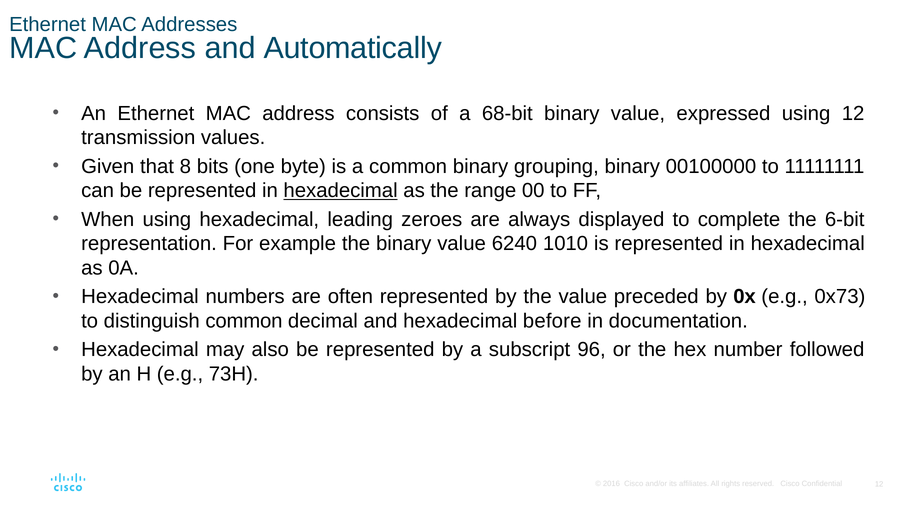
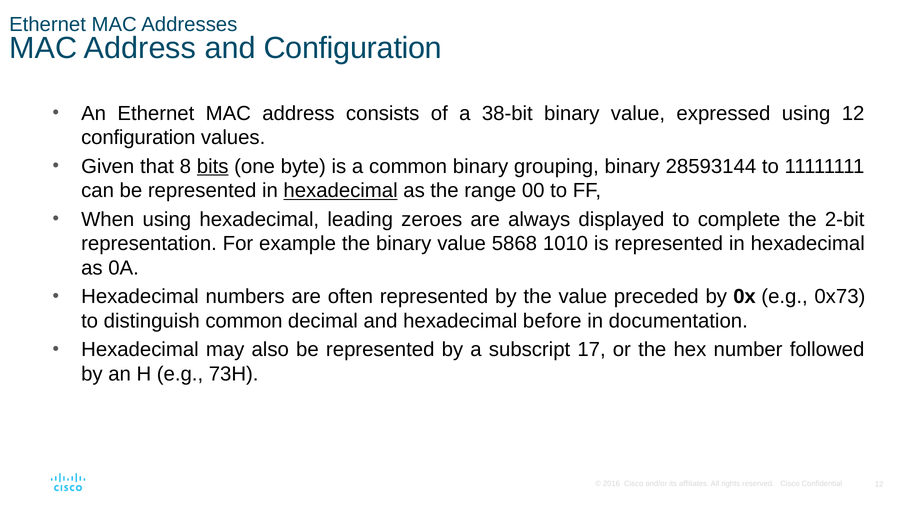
and Automatically: Automatically -> Configuration
68-bit: 68-bit -> 38-bit
transmission at (138, 138): transmission -> configuration
bits underline: none -> present
00100000: 00100000 -> 28593144
6-bit: 6-bit -> 2-bit
6240: 6240 -> 5868
96: 96 -> 17
